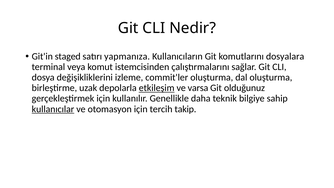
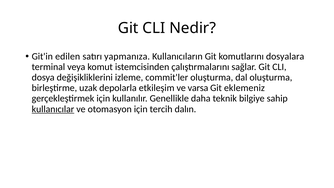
staged: staged -> edilen
etkileşim underline: present -> none
olduğunuz: olduğunuz -> eklemeniz
takip: takip -> dalın
